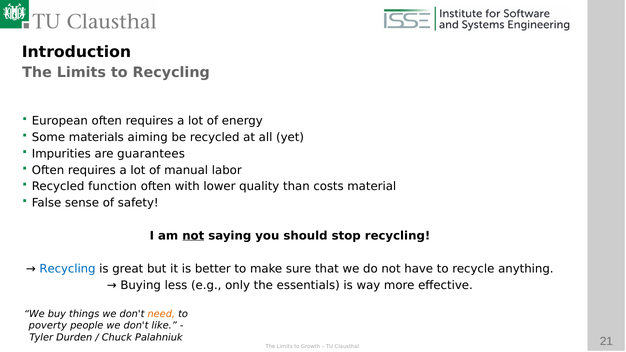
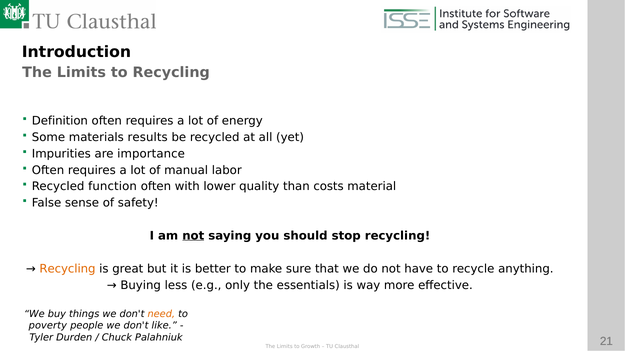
European: European -> Definition
aiming: aiming -> results
guarantees: guarantees -> importance
Recycling at (67, 269) colour: blue -> orange
